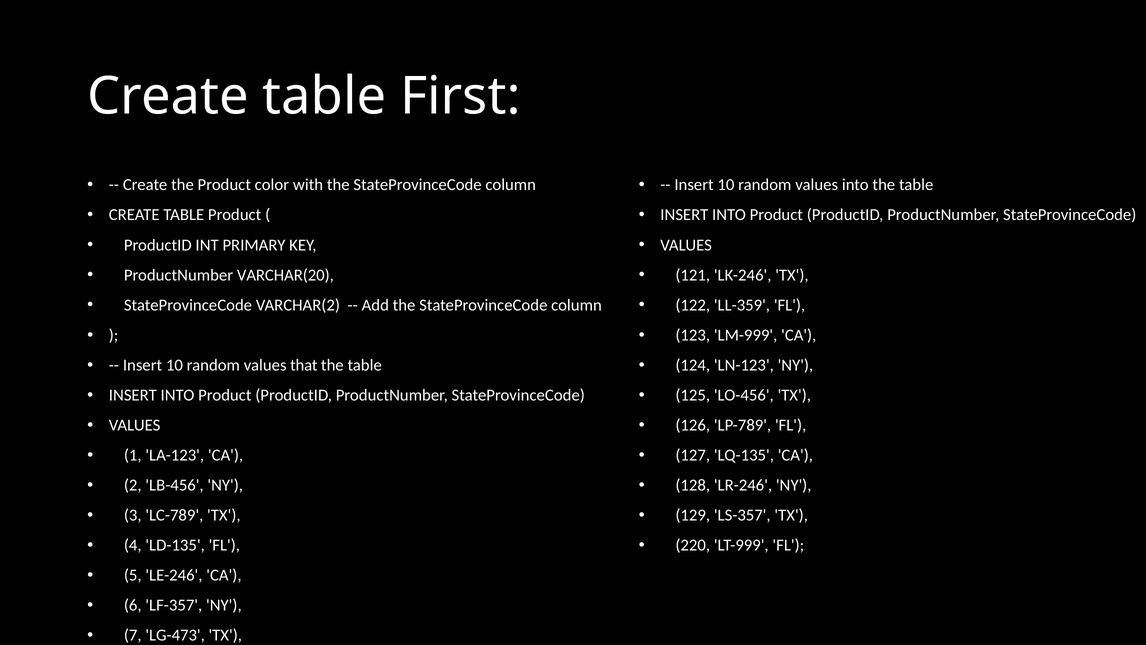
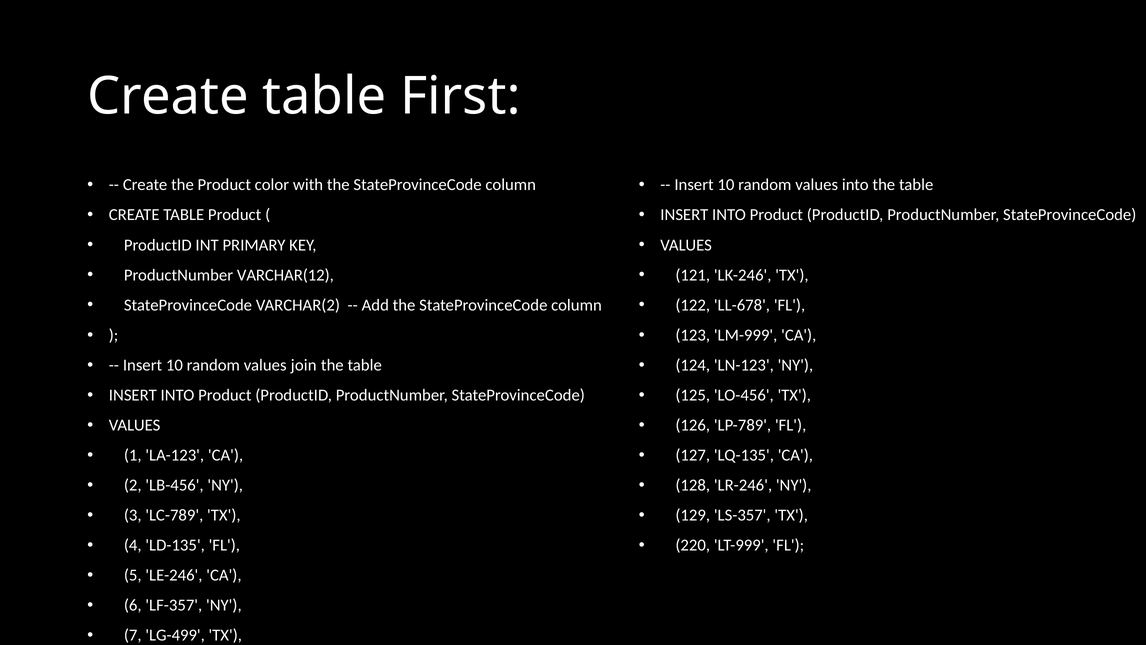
VARCHAR(20: VARCHAR(20 -> VARCHAR(12
LL-359: LL-359 -> LL-678
that: that -> join
LG-473: LG-473 -> LG-499
